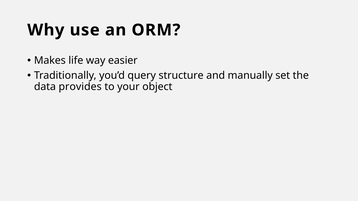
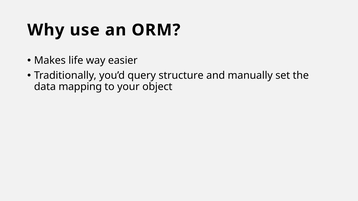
provides: provides -> mapping
